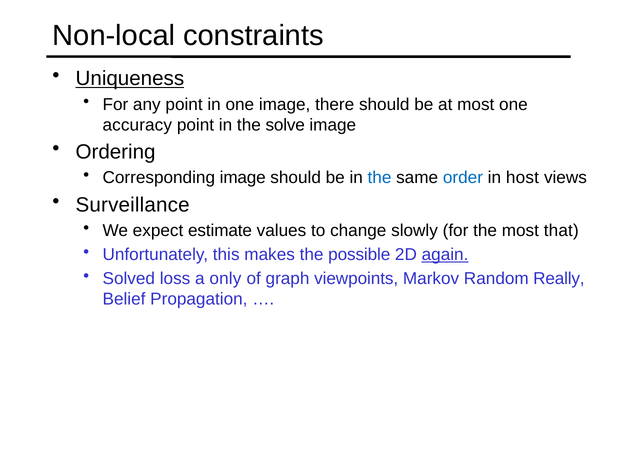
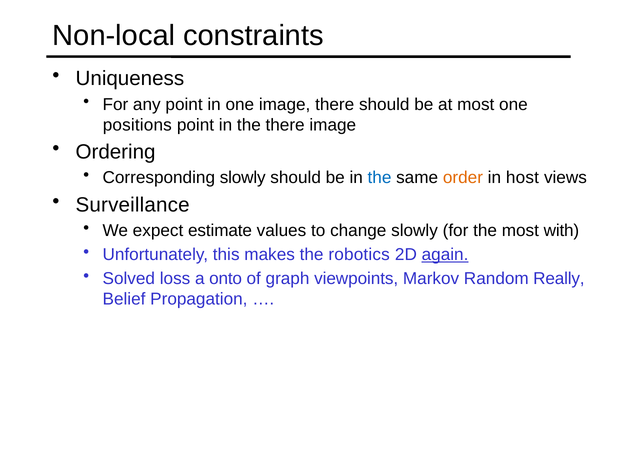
Uniqueness underline: present -> none
accuracy: accuracy -> positions
the solve: solve -> there
Corresponding image: image -> slowly
order colour: blue -> orange
that: that -> with
possible: possible -> robotics
only: only -> onto
